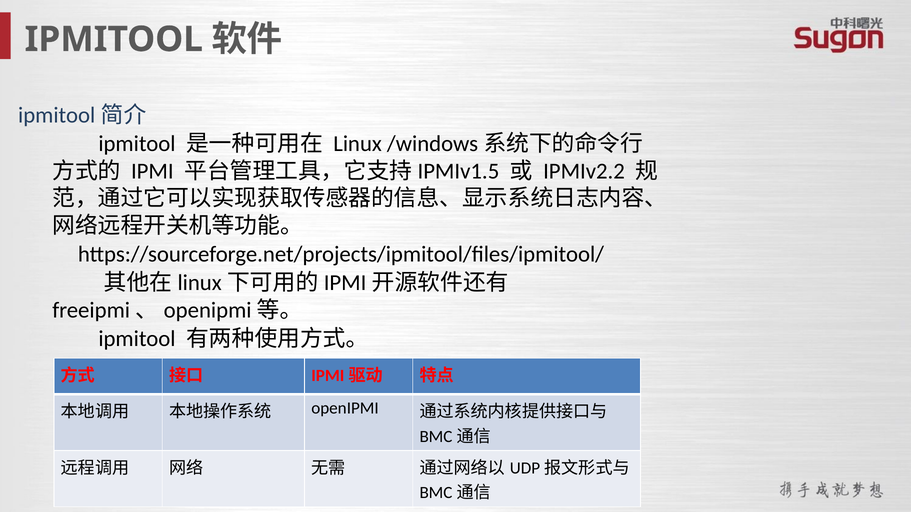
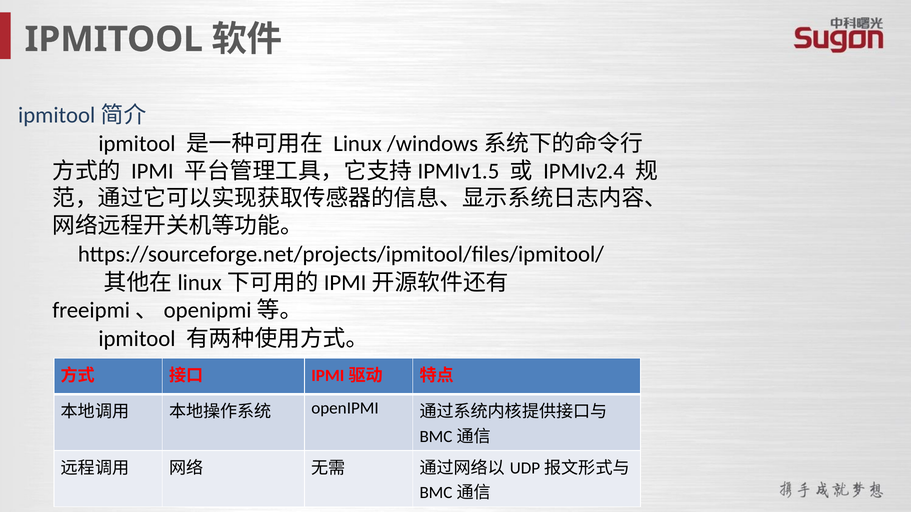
IPMIv2.2: IPMIv2.2 -> IPMIv2.4
